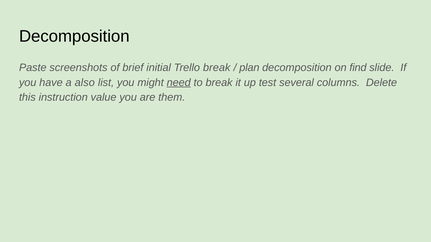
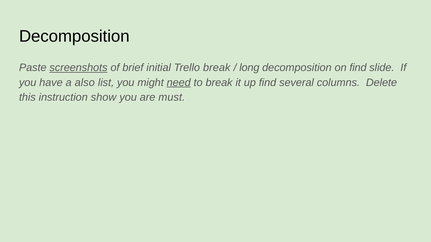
screenshots underline: none -> present
plan: plan -> long
up test: test -> find
value: value -> show
them: them -> must
